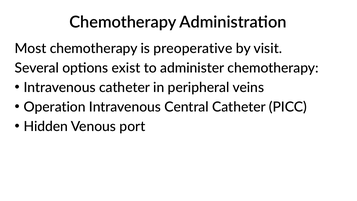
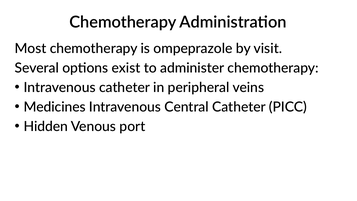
preoperative: preoperative -> ompeprazole
Operation: Operation -> Medicines
